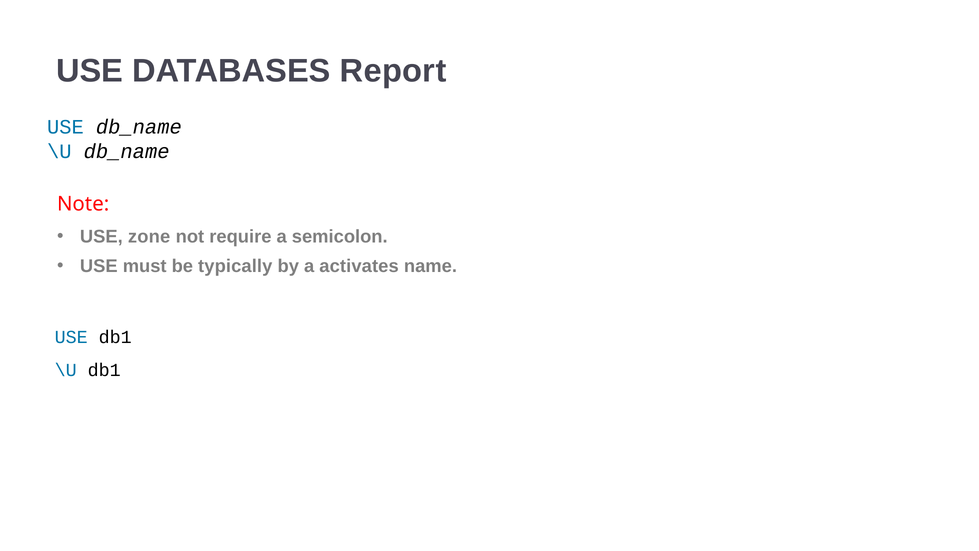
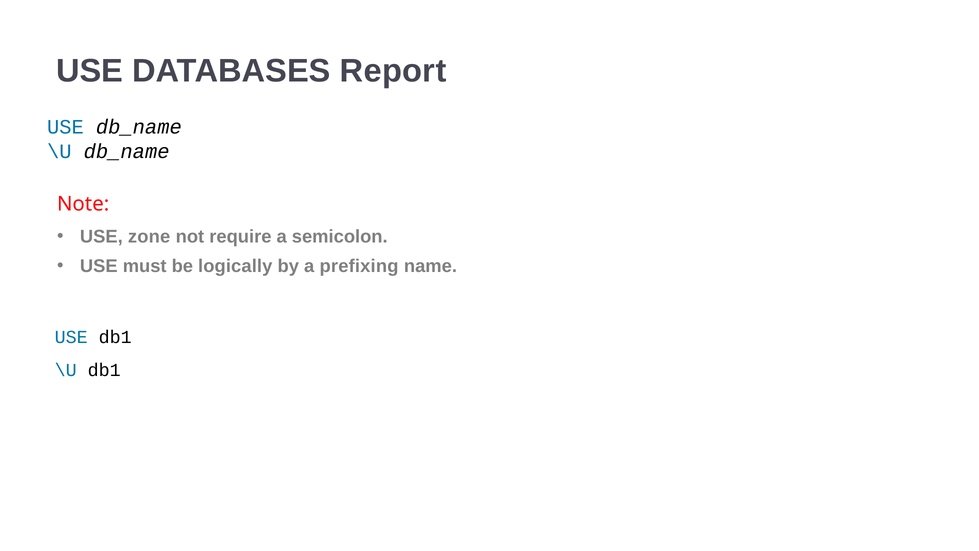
typically: typically -> logically
activates: activates -> prefixing
